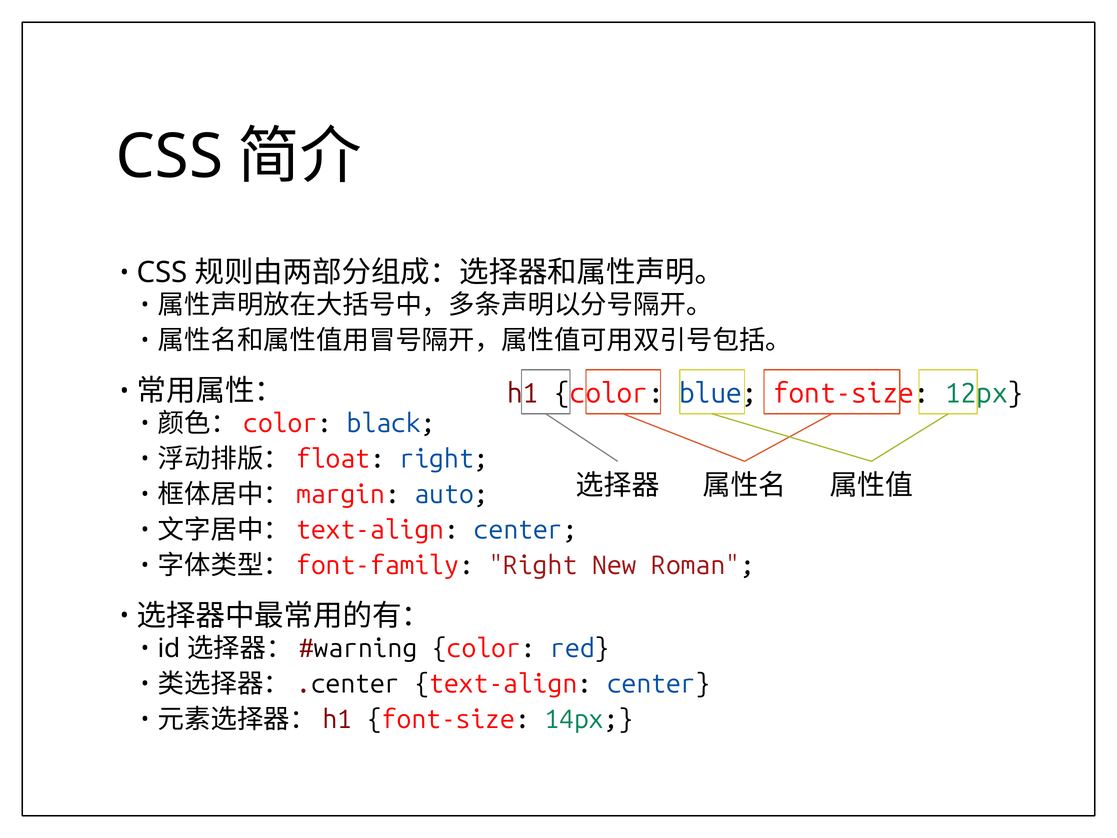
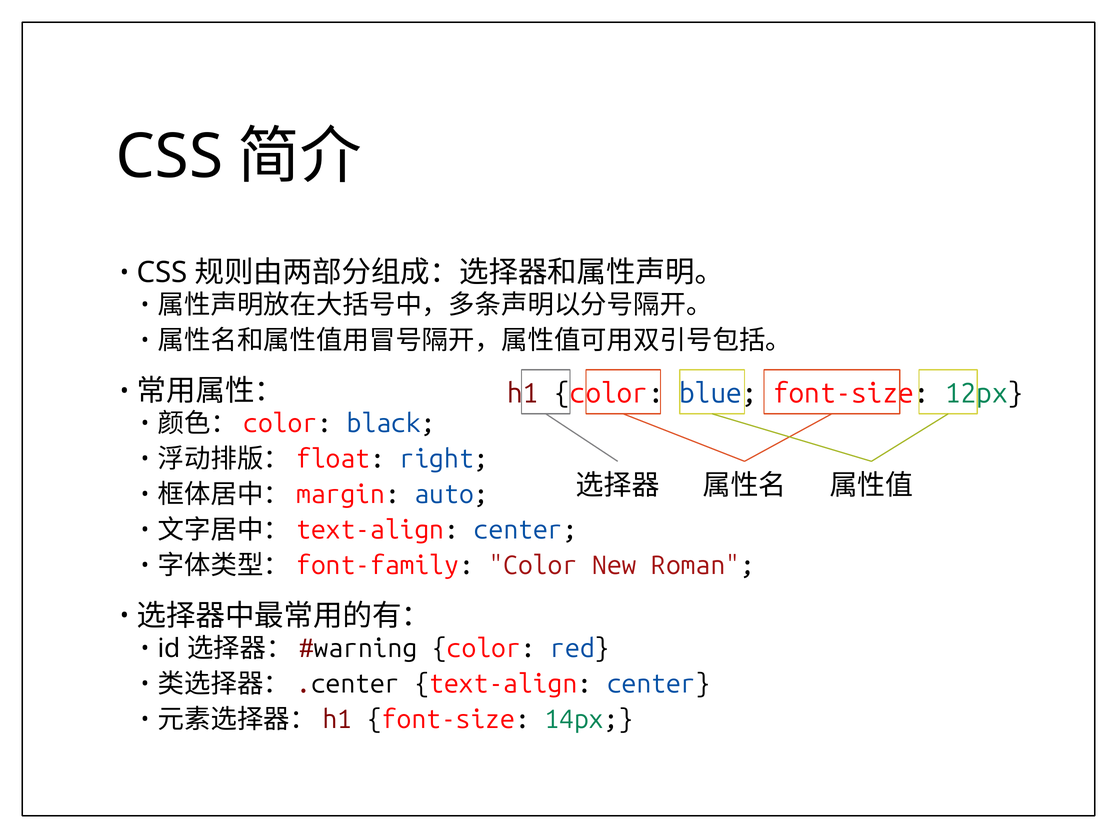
Right at (533, 565): Right -> Color
